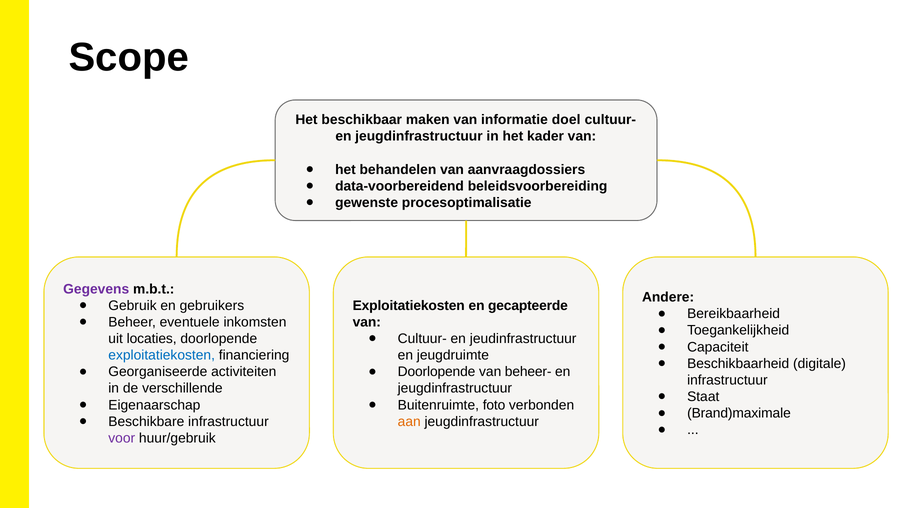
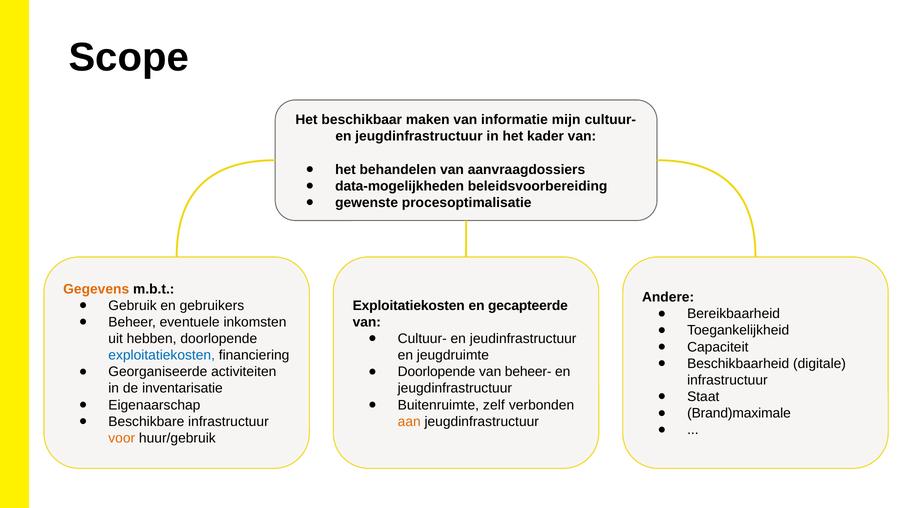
doel: doel -> mijn
data-voorbereidend: data-voorbereidend -> data-mogelijkheden
Gegevens colour: purple -> orange
locaties: locaties -> hebben
verschillende: verschillende -> inventarisatie
foto: foto -> zelf
voor colour: purple -> orange
